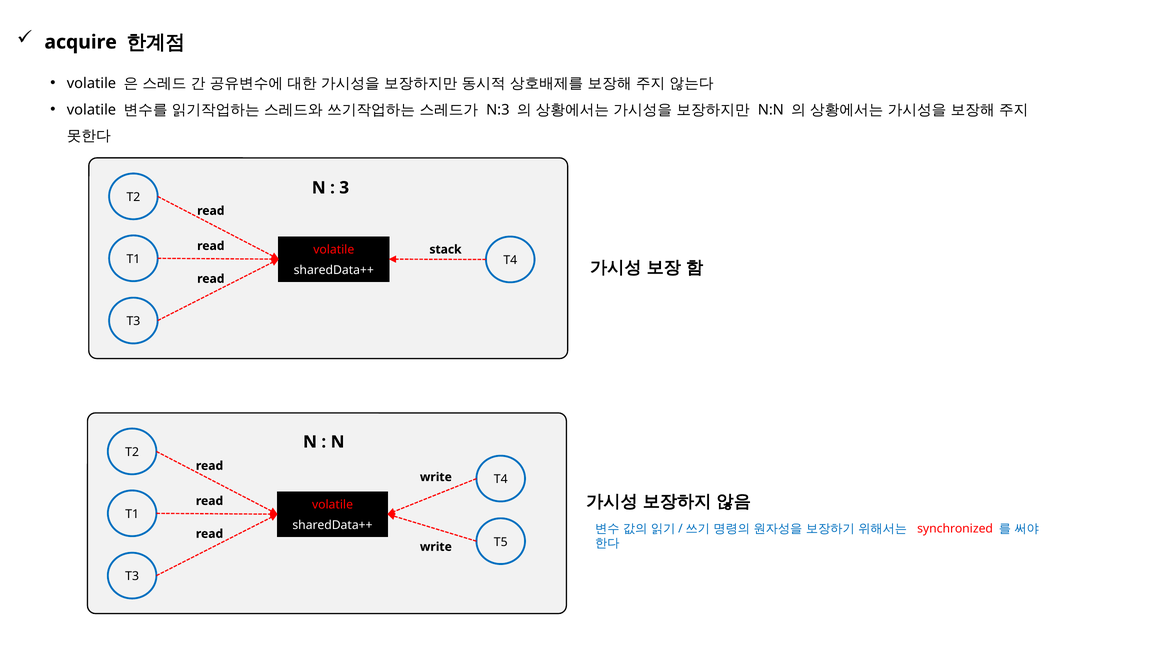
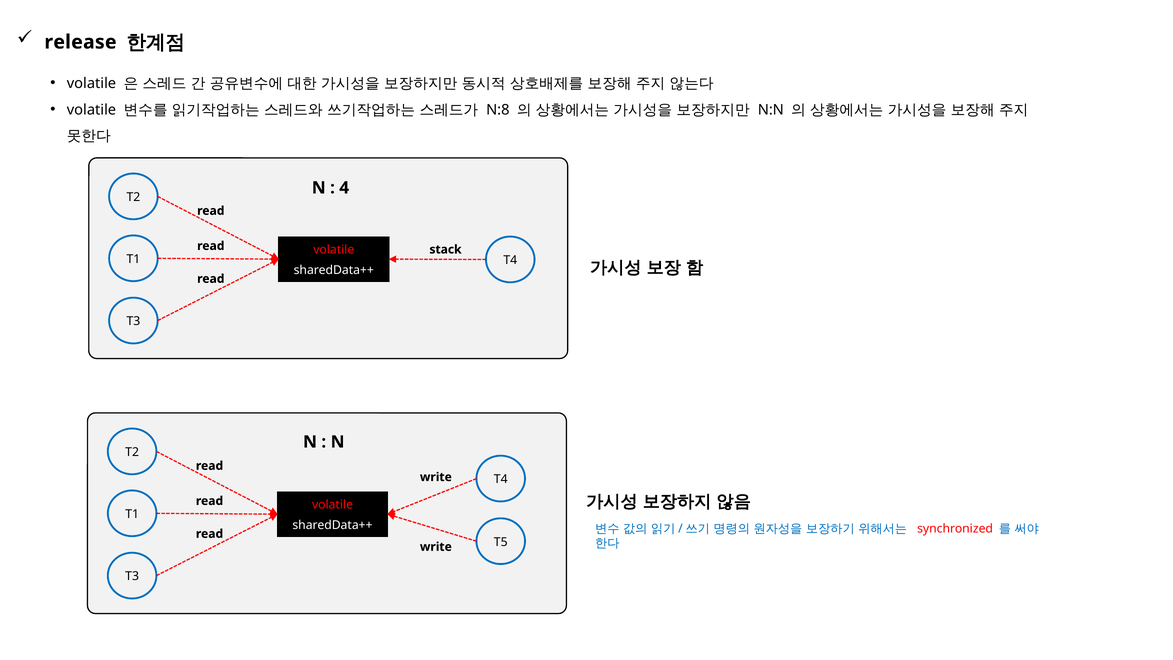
acquire: acquire -> release
N:3: N:3 -> N:8
3: 3 -> 4
